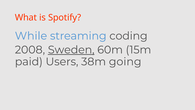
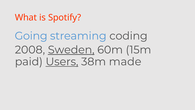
While: While -> Going
Users underline: none -> present
going: going -> made
